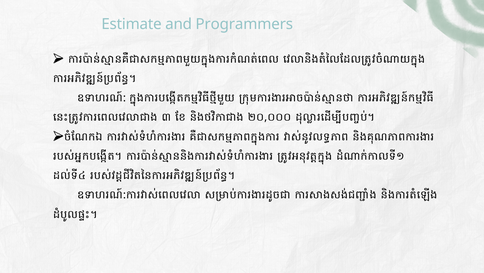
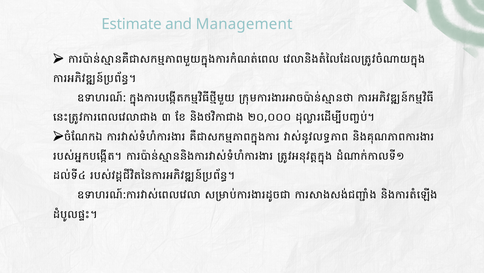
Programmers: Programmers -> Management
